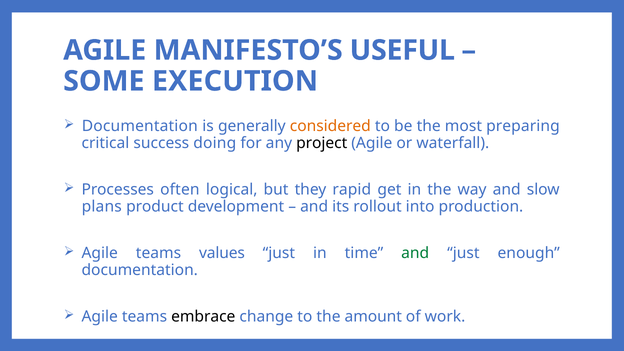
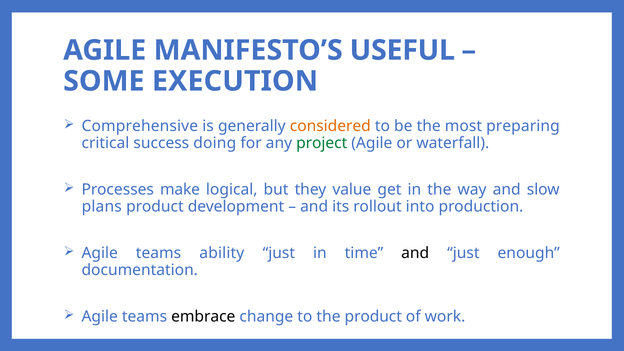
Documentation at (140, 126): Documentation -> Comprehensive
project colour: black -> green
often: often -> make
rapid: rapid -> value
values: values -> ability
and at (415, 253) colour: green -> black
the amount: amount -> product
